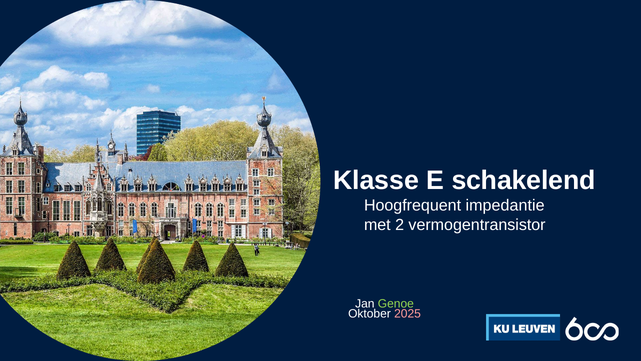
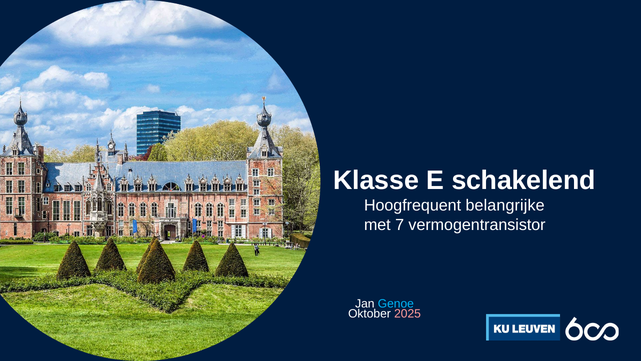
impedantie: impedantie -> belangrijke
2: 2 -> 7
Genoe colour: light green -> light blue
